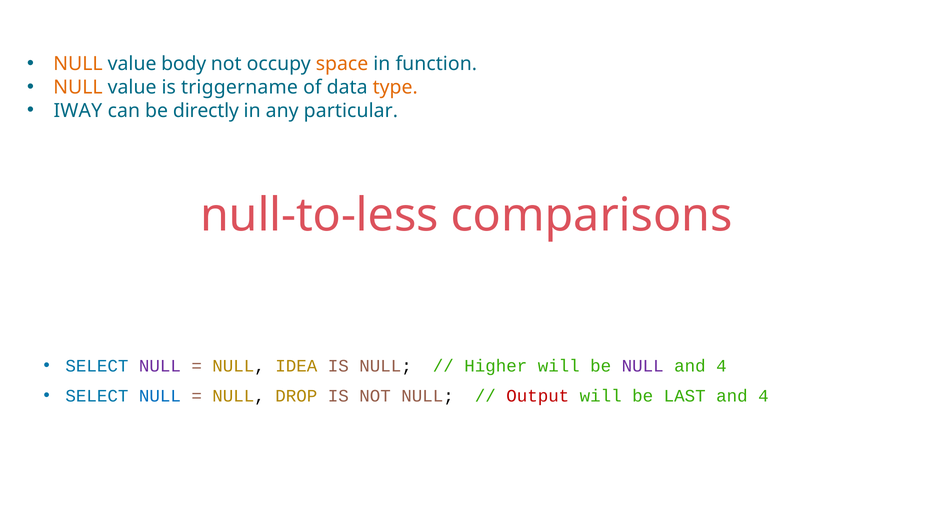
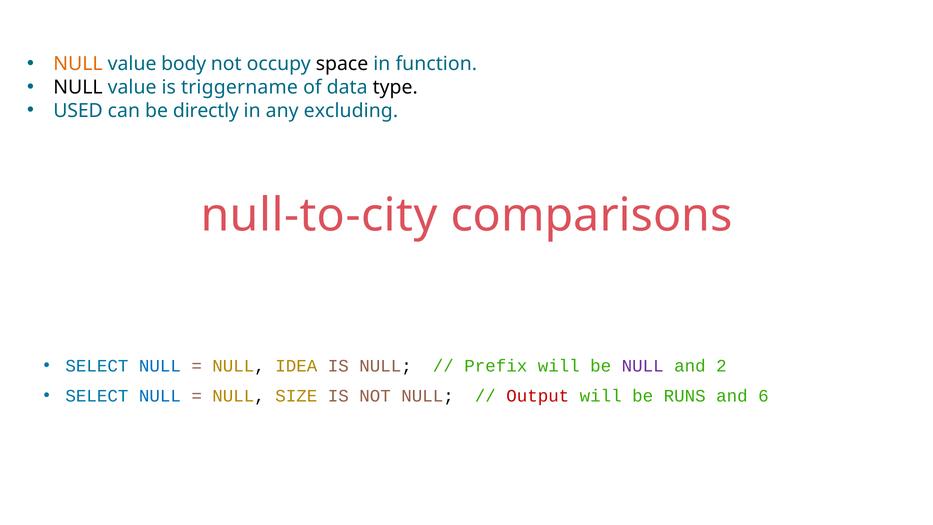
space colour: orange -> black
NULL at (78, 87) colour: orange -> black
type colour: orange -> black
IWAY: IWAY -> USED
particular: particular -> excluding
null-to-less: null-to-less -> null-to-city
NULL at (160, 366) colour: purple -> blue
Higher: Higher -> Prefix
4 at (721, 366): 4 -> 2
DROP: DROP -> SIZE
LAST: LAST -> RUNS
4 at (763, 396): 4 -> 6
